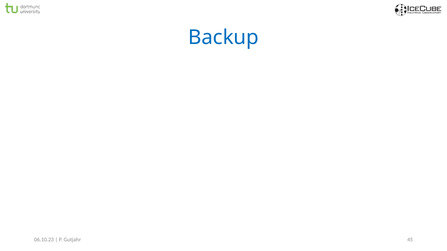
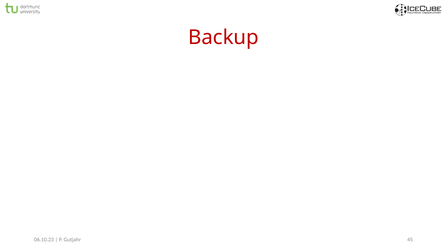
Backup colour: blue -> red
